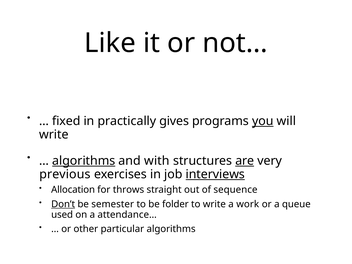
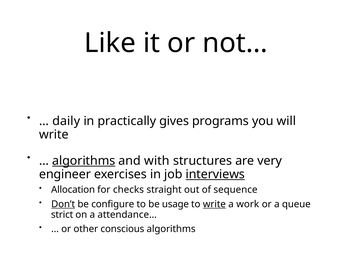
fixed: fixed -> daily
you underline: present -> none
are underline: present -> none
previous: previous -> engineer
throws: throws -> checks
semester: semester -> configure
folder: folder -> usage
write at (214, 204) underline: none -> present
used: used -> strict
particular: particular -> conscious
